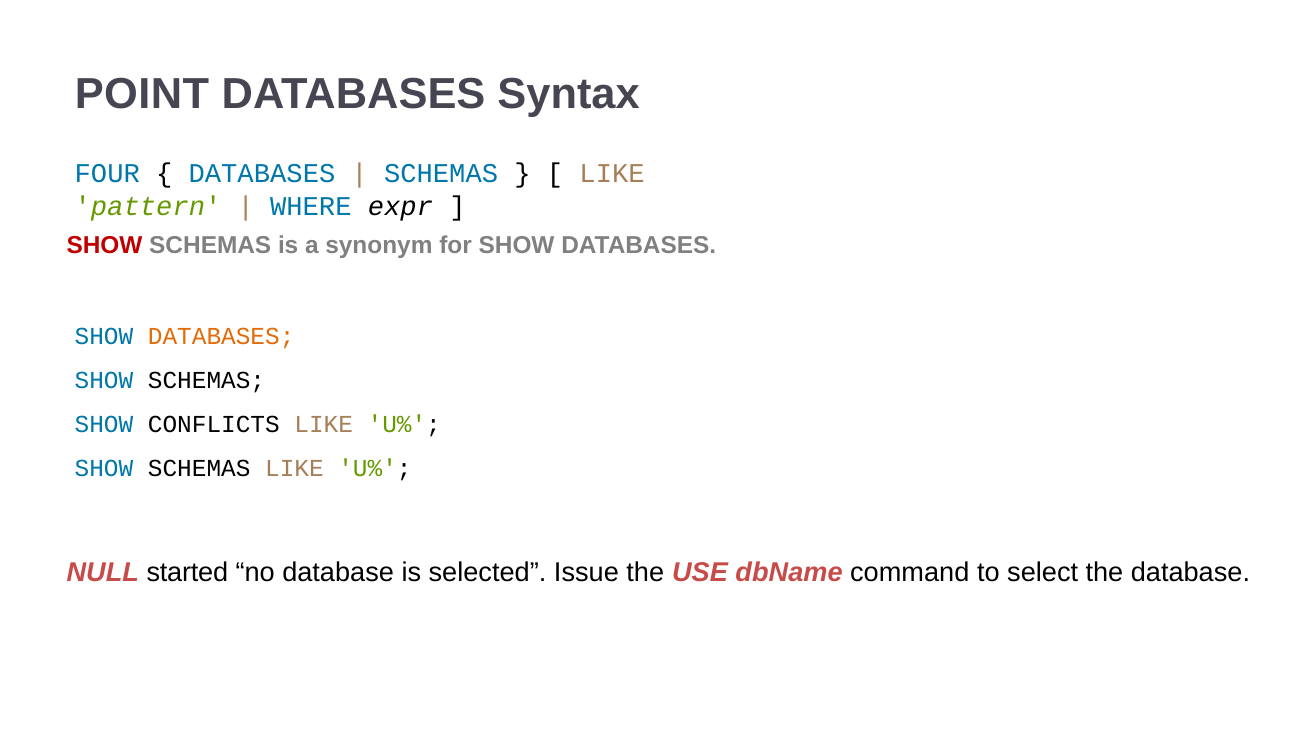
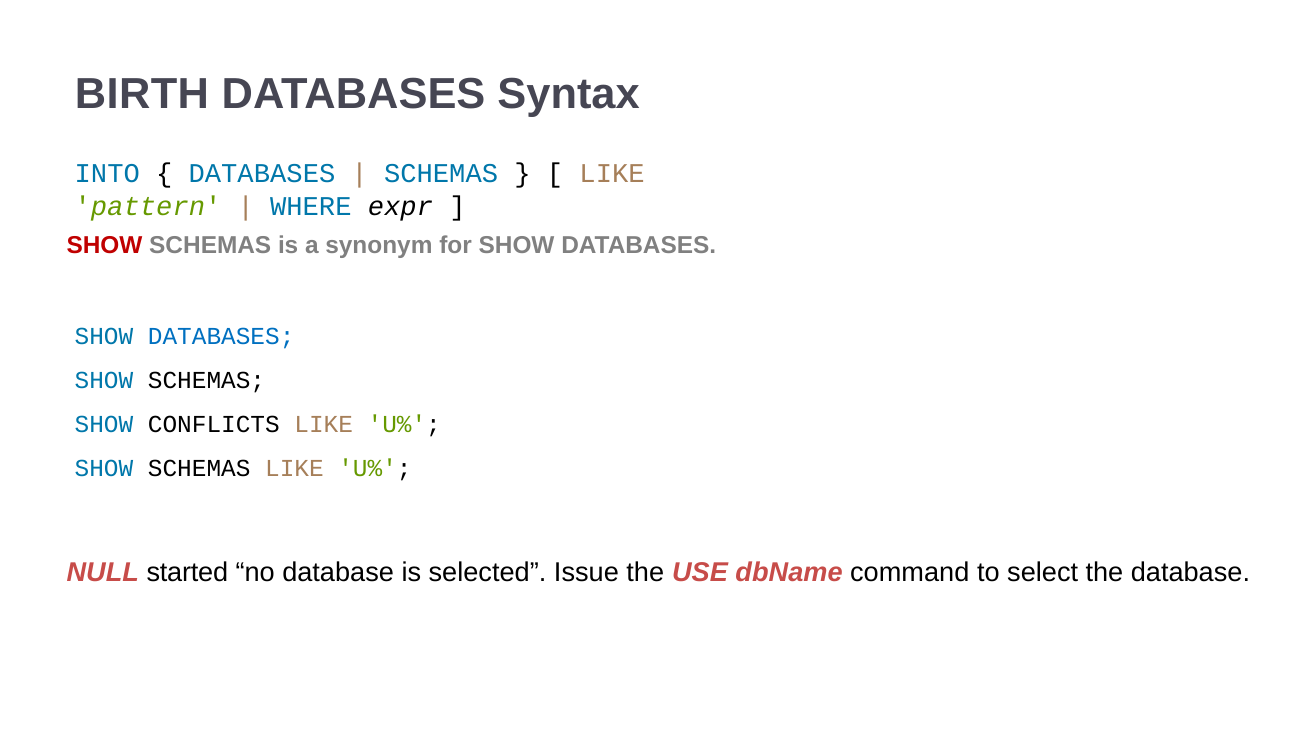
POINT: POINT -> BIRTH
FOUR: FOUR -> INTO
DATABASES at (221, 337) colour: orange -> blue
